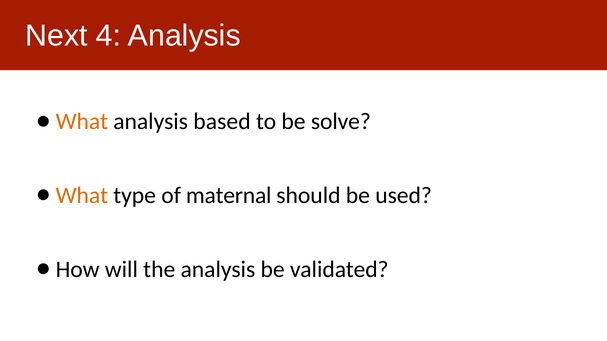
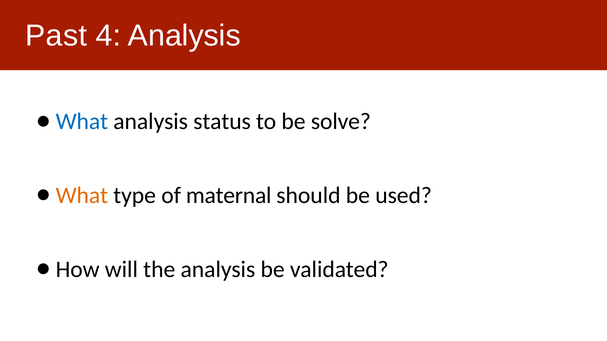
Next: Next -> Past
What at (82, 122) colour: orange -> blue
based: based -> status
